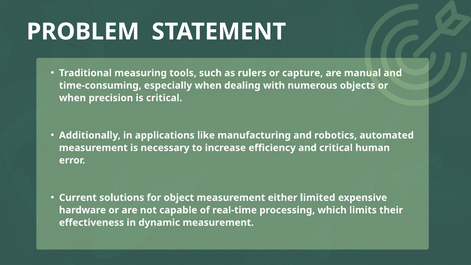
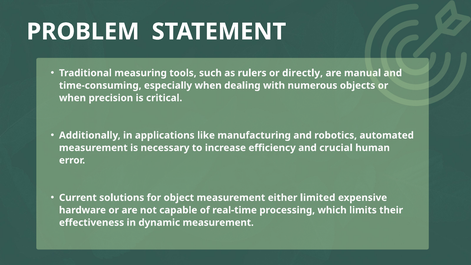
capture: capture -> directly
and critical: critical -> crucial
